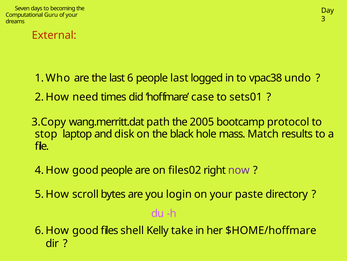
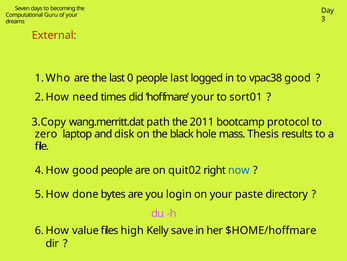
6: 6 -> 0
vpac38 undo: undo -> good
hoffmare case: case -> your
sets01: sets01 -> sort01
2005: 2005 -> 2011
stop: stop -> zero
Match: Match -> Thesis
files02: files02 -> quit02
now colour: purple -> blue
scroll: scroll -> done
good at (85, 230): good -> value
shell: shell -> high
take: take -> save
